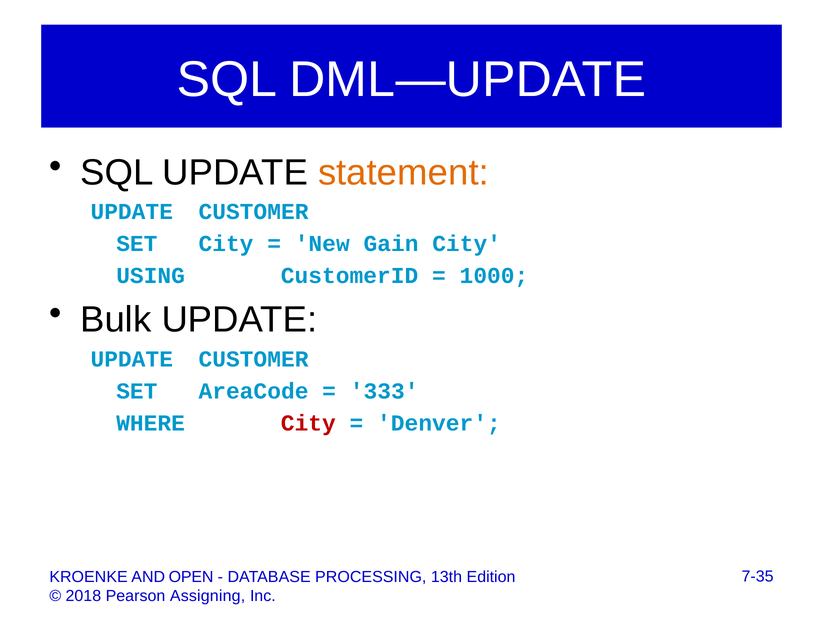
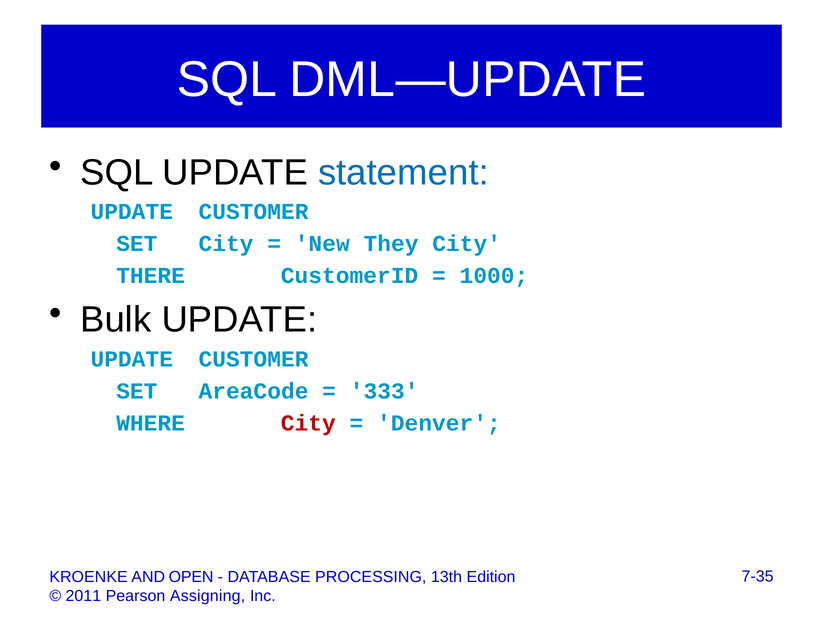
statement colour: orange -> blue
Gain: Gain -> They
USING: USING -> THERE
2018: 2018 -> 2011
